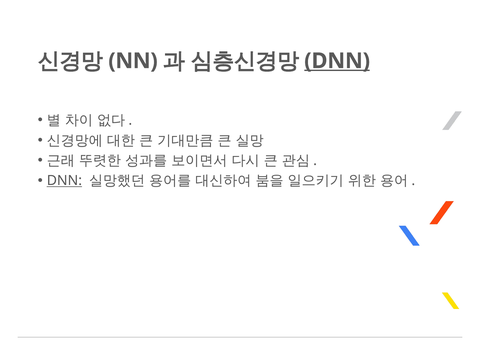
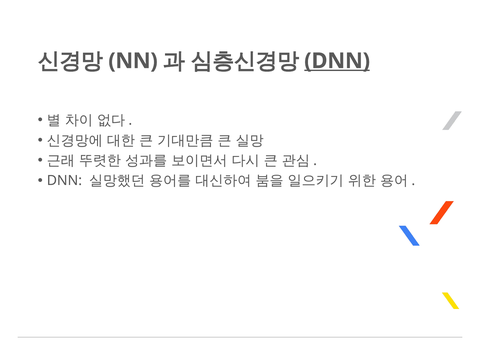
DNN at (64, 181) underline: present -> none
